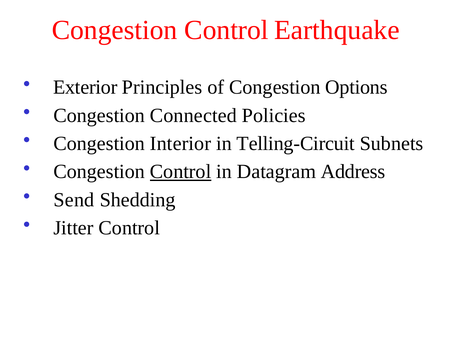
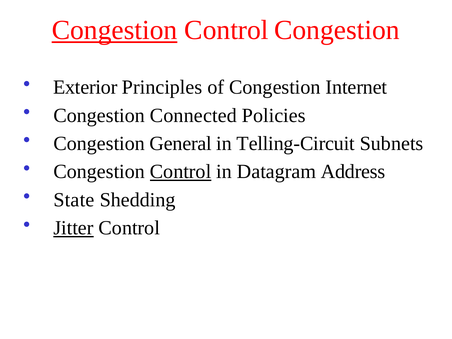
Congestion at (115, 30) underline: none -> present
Control Earthquake: Earthquake -> Congestion
Options: Options -> Internet
Interior: Interior -> General
Send: Send -> State
Jitter underline: none -> present
